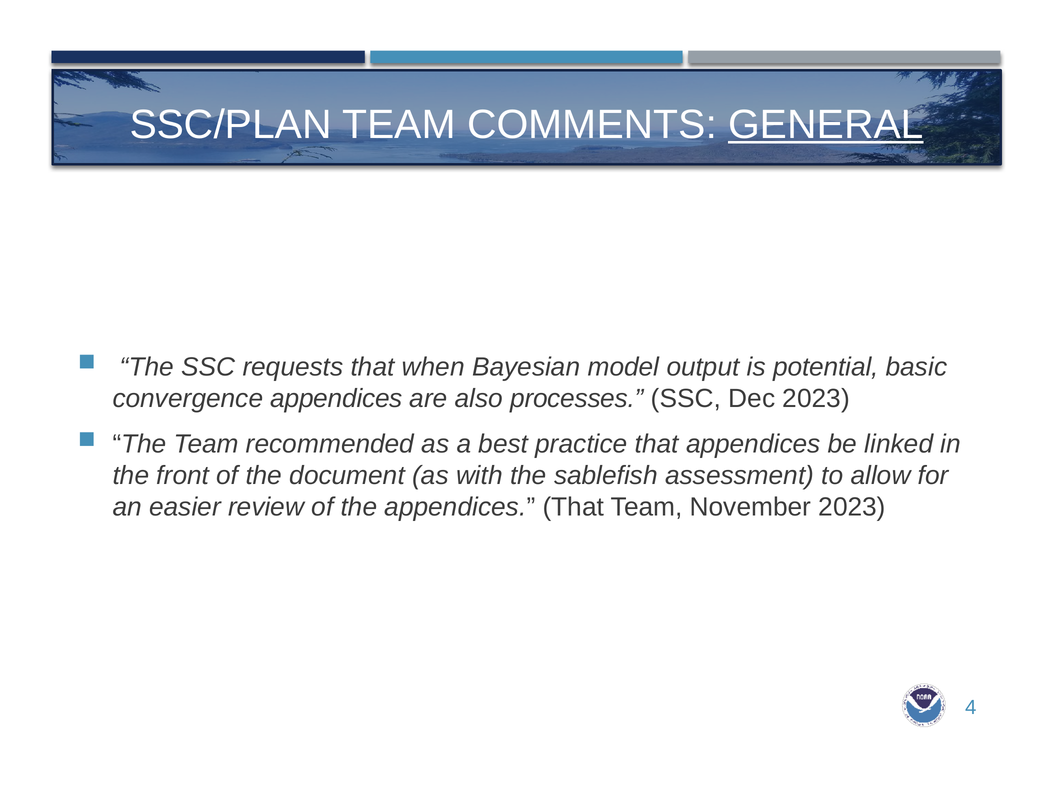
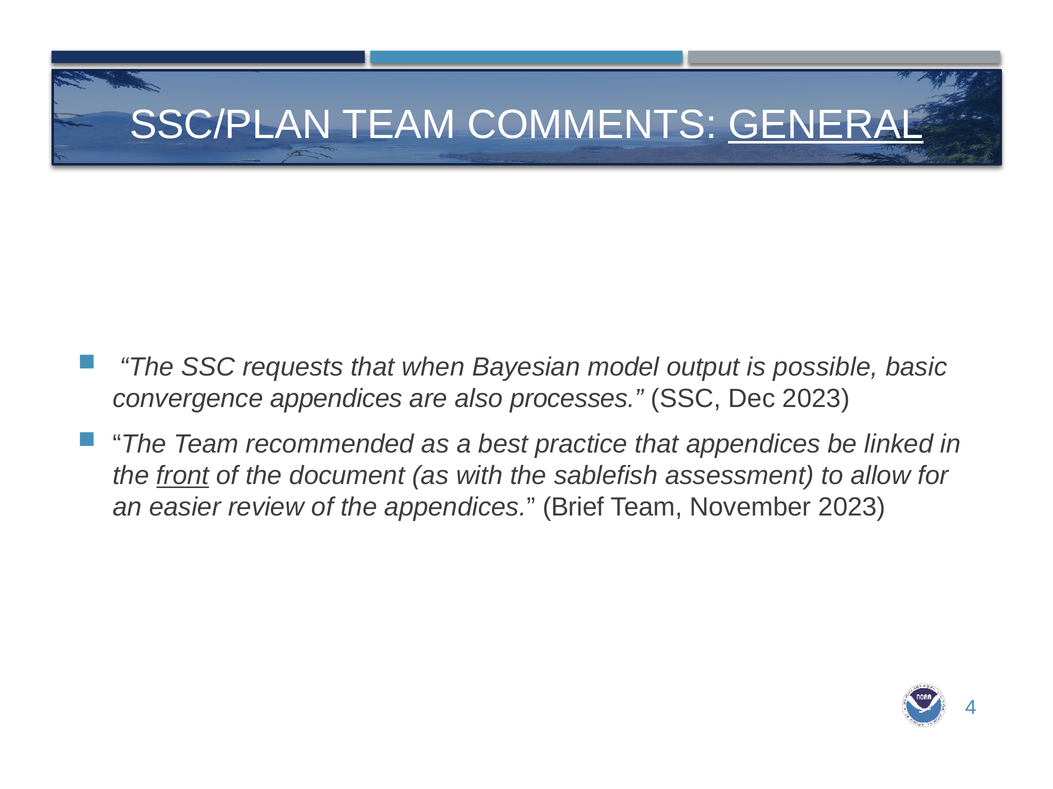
potential: potential -> possible
front underline: none -> present
appendices That: That -> Brief
